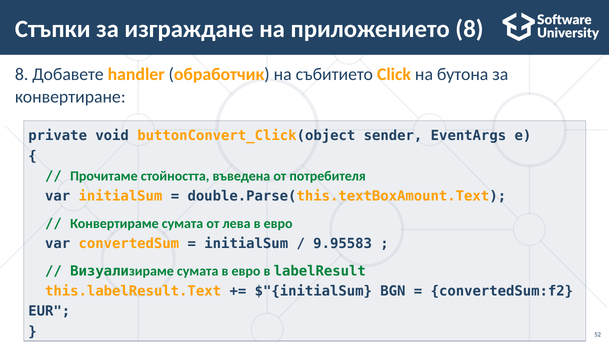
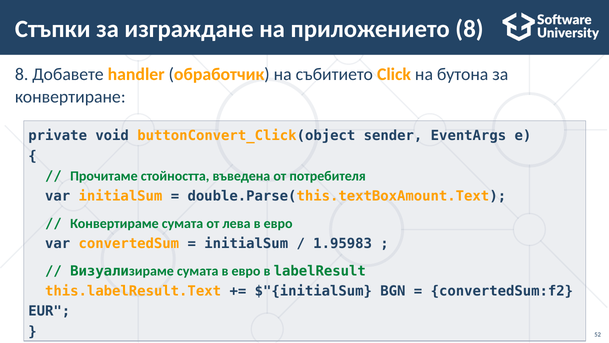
9.95583: 9.95583 -> 1.95983
